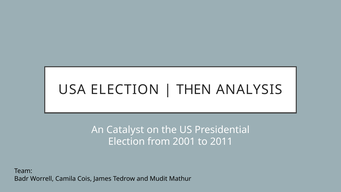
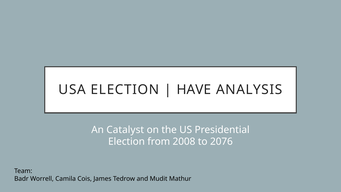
THEN: THEN -> HAVE
2001: 2001 -> 2008
2011: 2011 -> 2076
